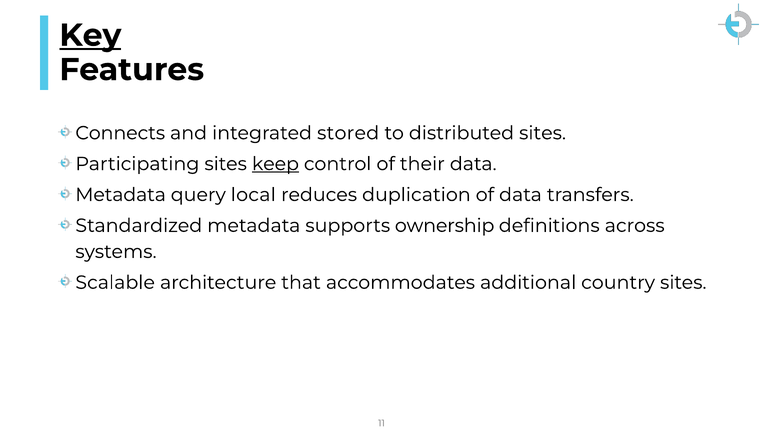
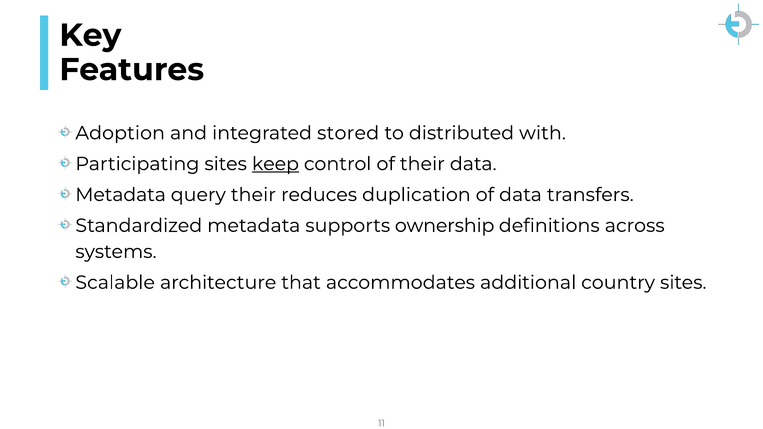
Key underline: present -> none
Connects: Connects -> Adoption
distributed sites: sites -> with
query local: local -> their
